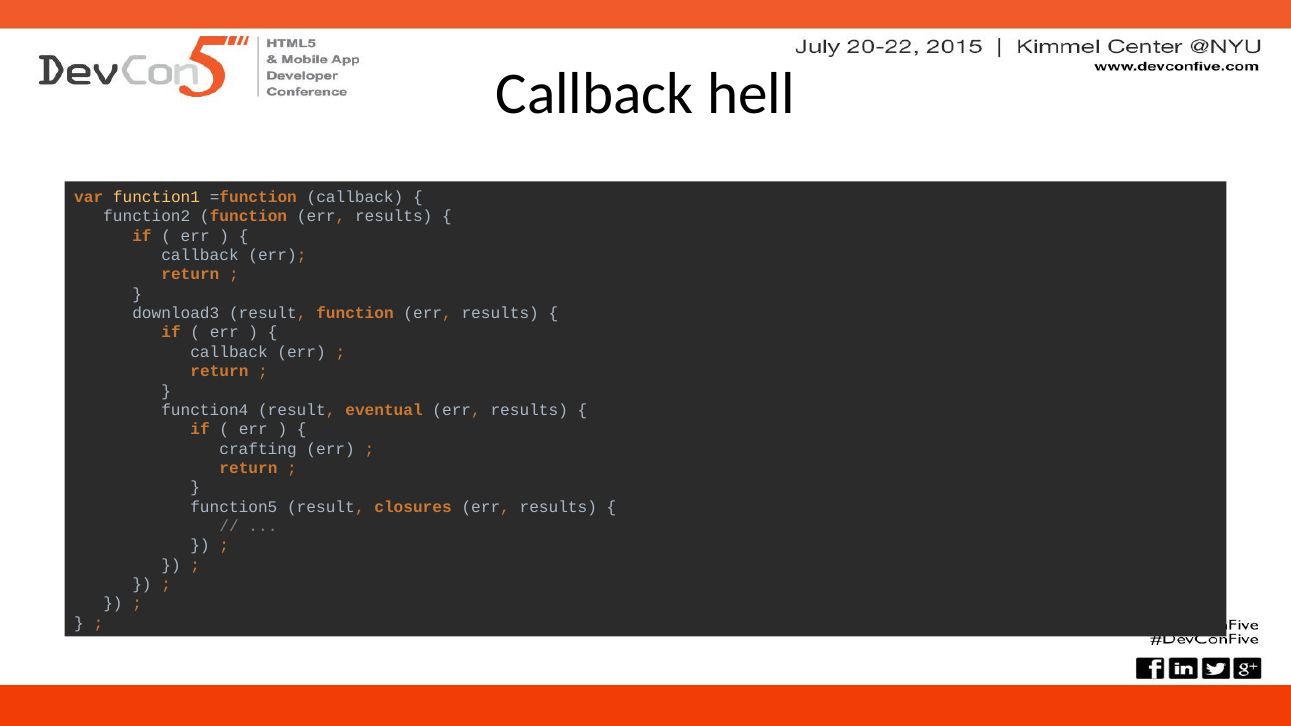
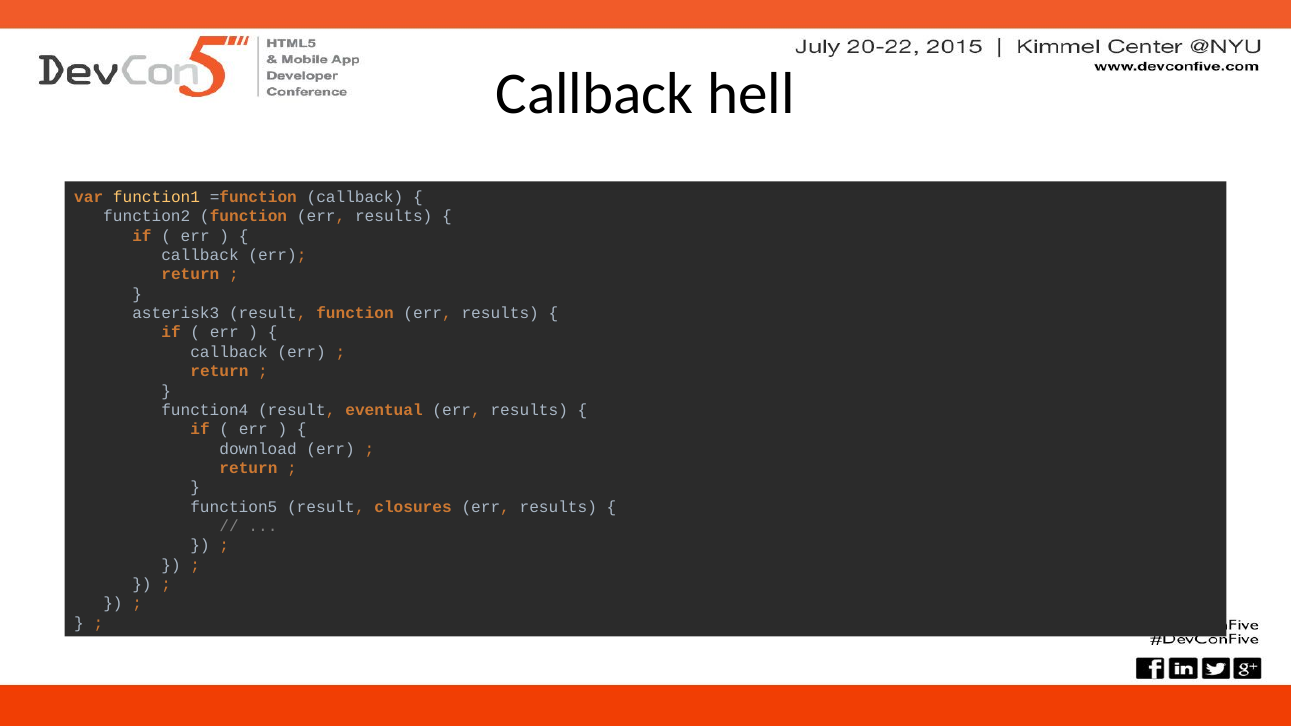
download3: download3 -> asterisk3
crafting: crafting -> download
